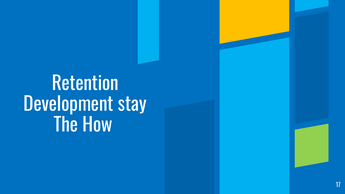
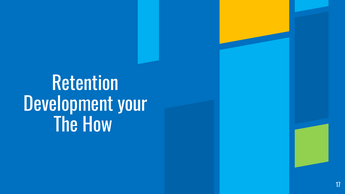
stay: stay -> your
